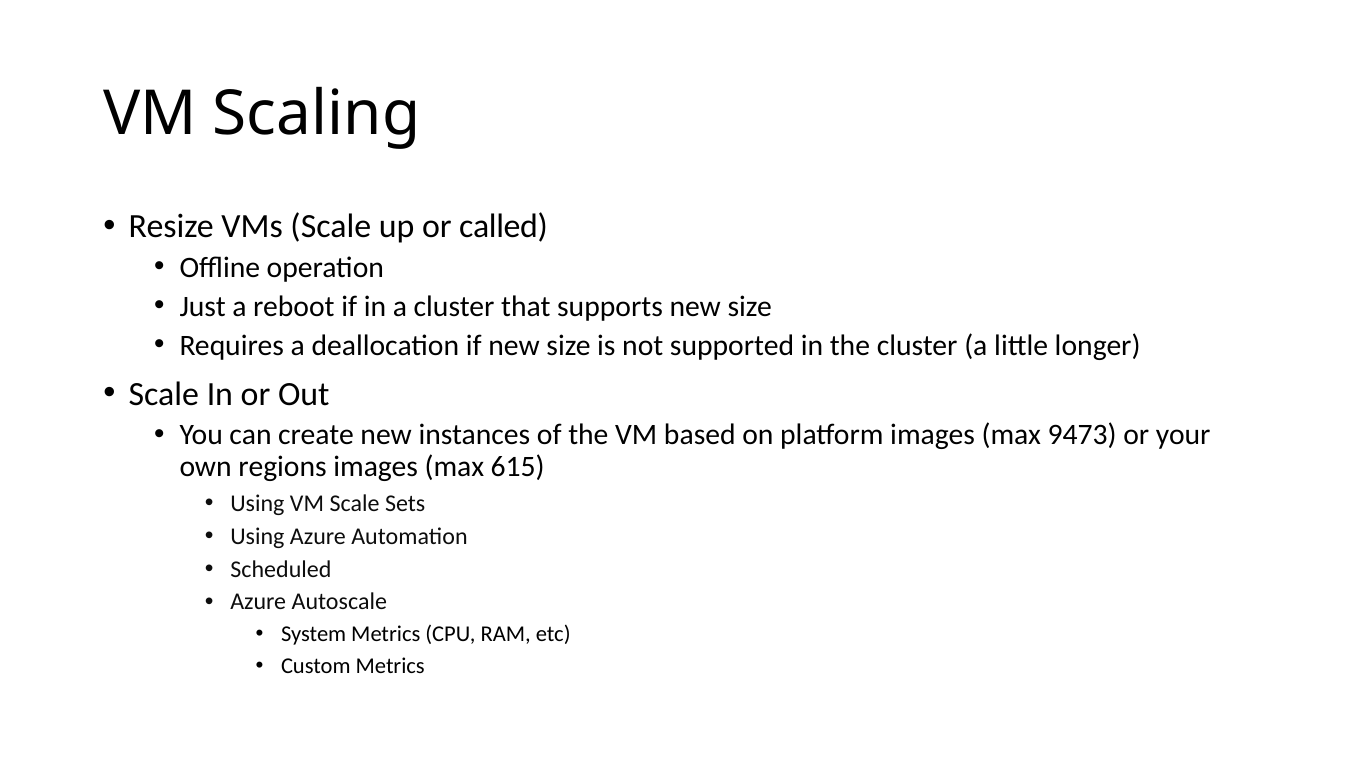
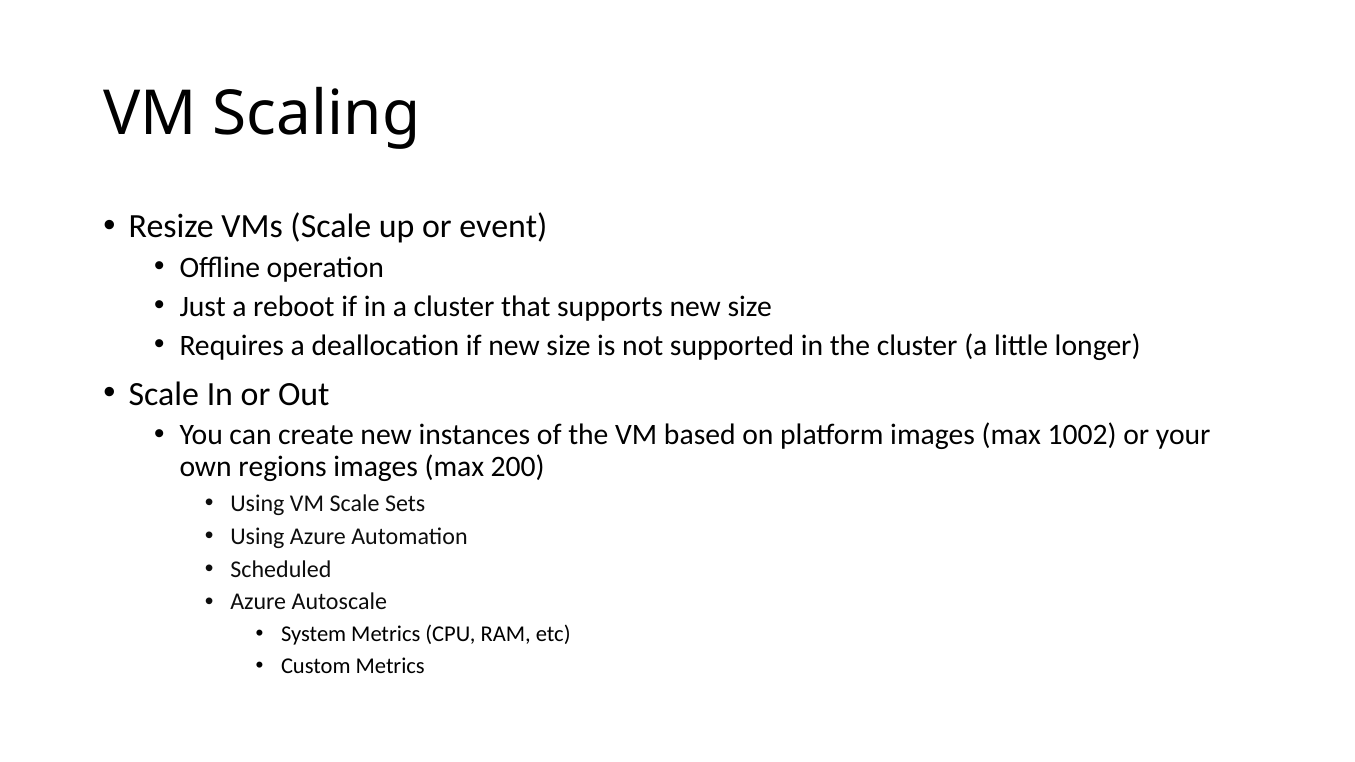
called: called -> event
9473: 9473 -> 1002
615: 615 -> 200
